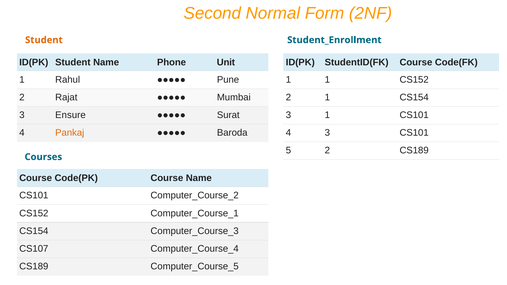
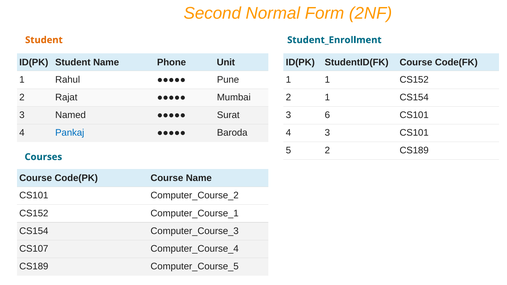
Ensure: Ensure -> Named
3 1: 1 -> 6
Pankaj colour: orange -> blue
